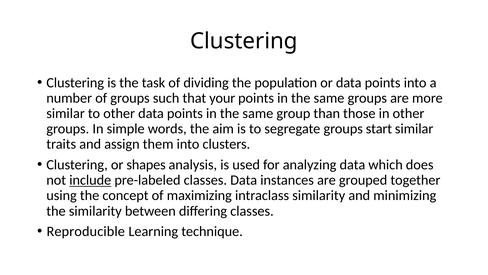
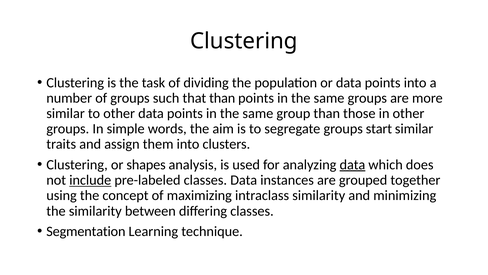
that your: your -> than
data at (352, 164) underline: none -> present
Reproducible: Reproducible -> Segmentation
